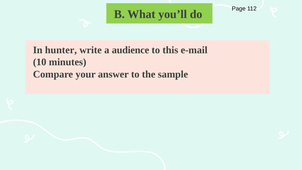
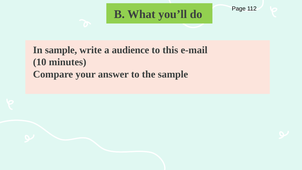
In hunter: hunter -> sample
